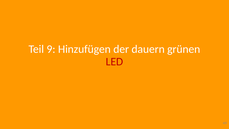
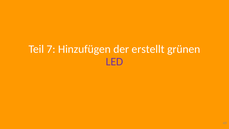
9: 9 -> 7
dauern: dauern -> erstellt
LED colour: red -> purple
